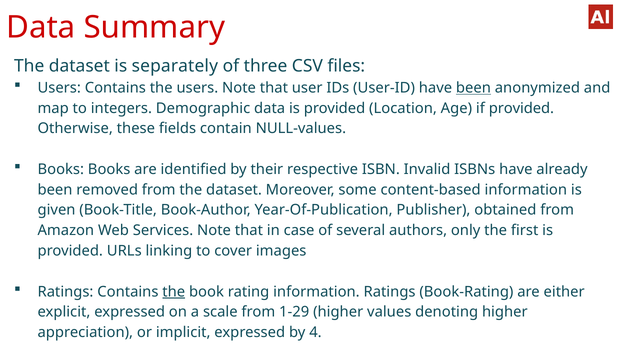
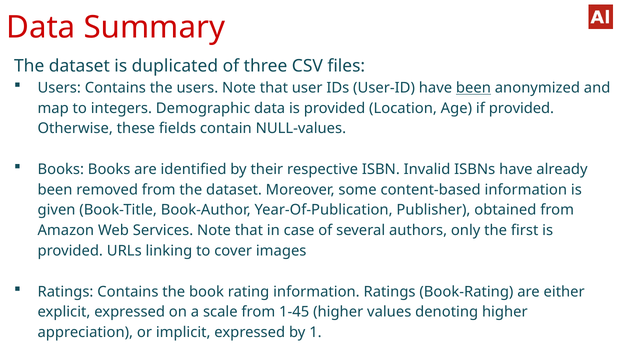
separately: separately -> duplicated
the at (174, 292) underline: present -> none
1-29: 1-29 -> 1-45
4: 4 -> 1
